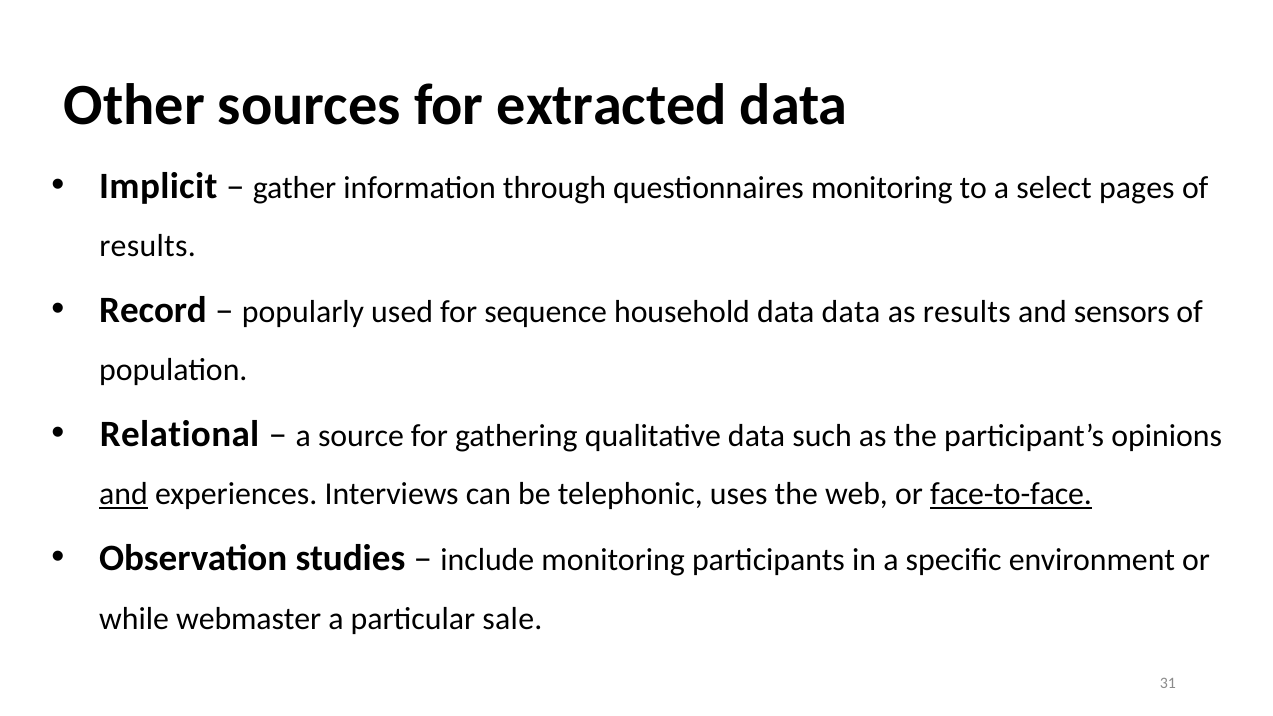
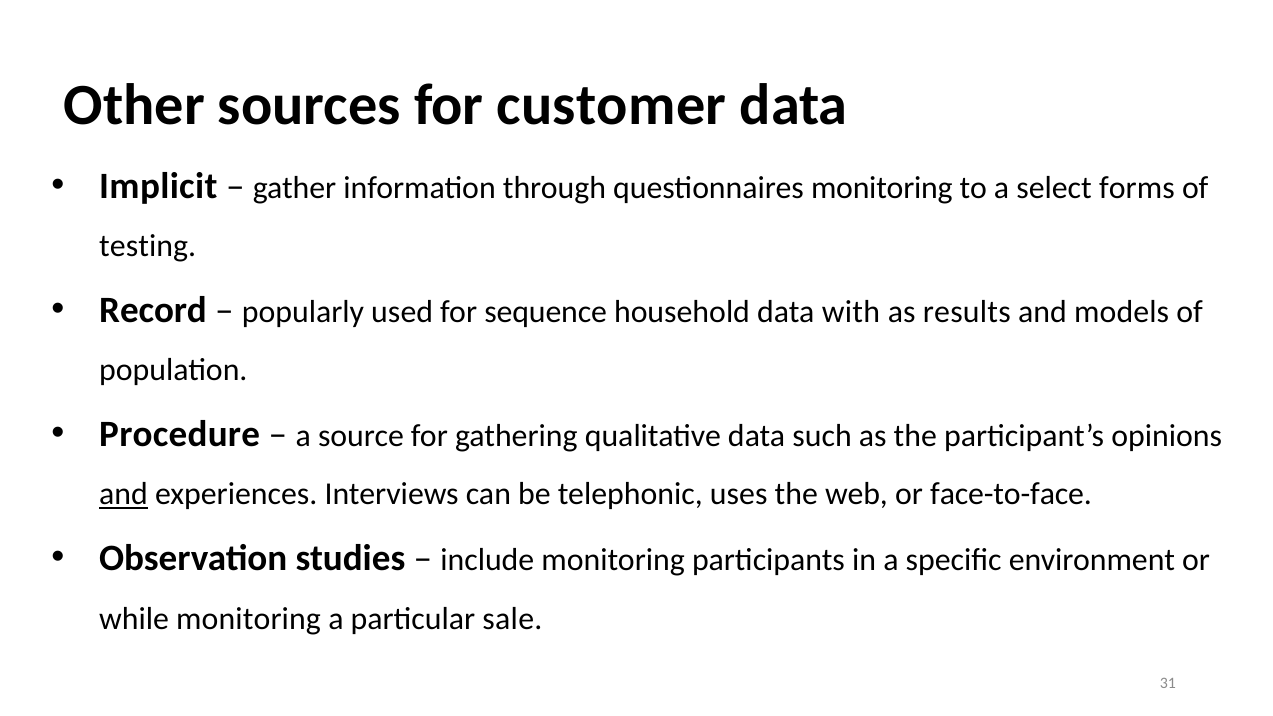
extracted: extracted -> customer
pages: pages -> forms
results at (148, 246): results -> testing
data data: data -> with
sensors: sensors -> models
Relational: Relational -> Procedure
face-to-face underline: present -> none
while webmaster: webmaster -> monitoring
